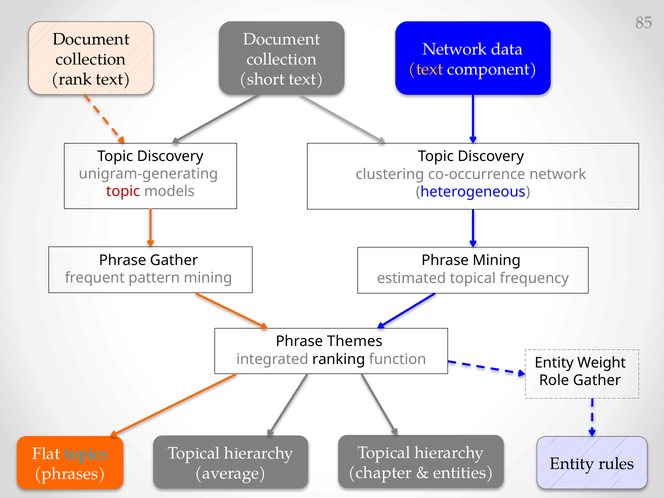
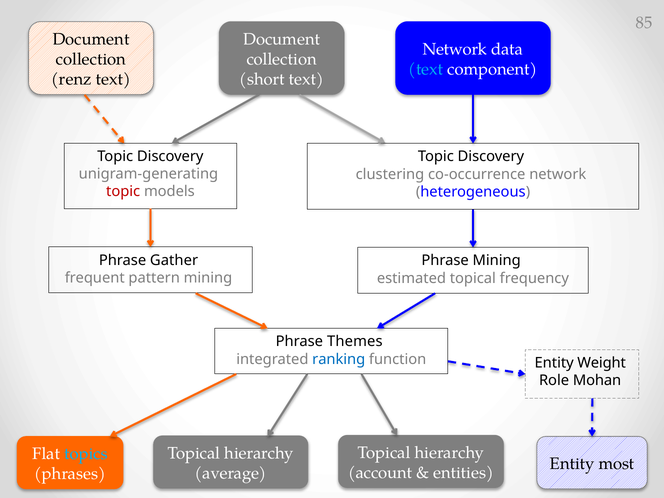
text at (426, 69) colour: yellow -> light blue
rank: rank -> renz
ranking colour: black -> blue
Role Gather: Gather -> Mohan
rules: rules -> most
chapter: chapter -> account
